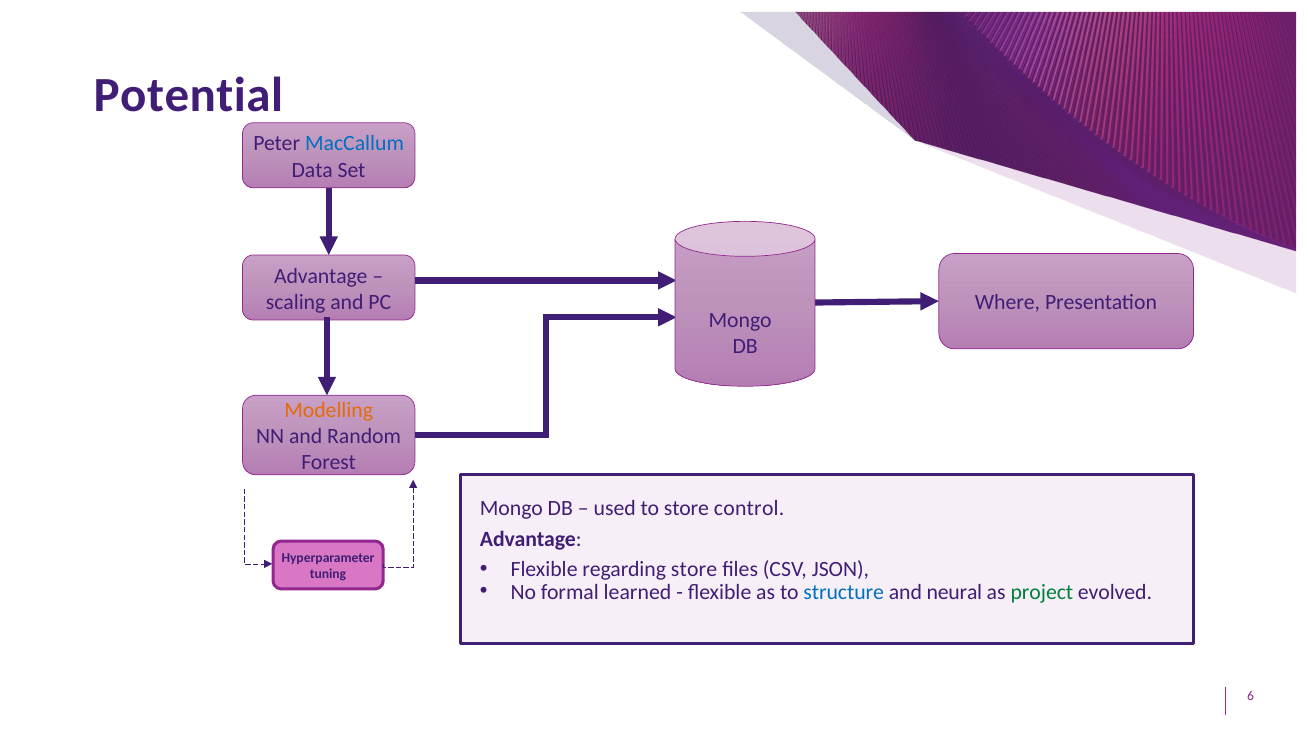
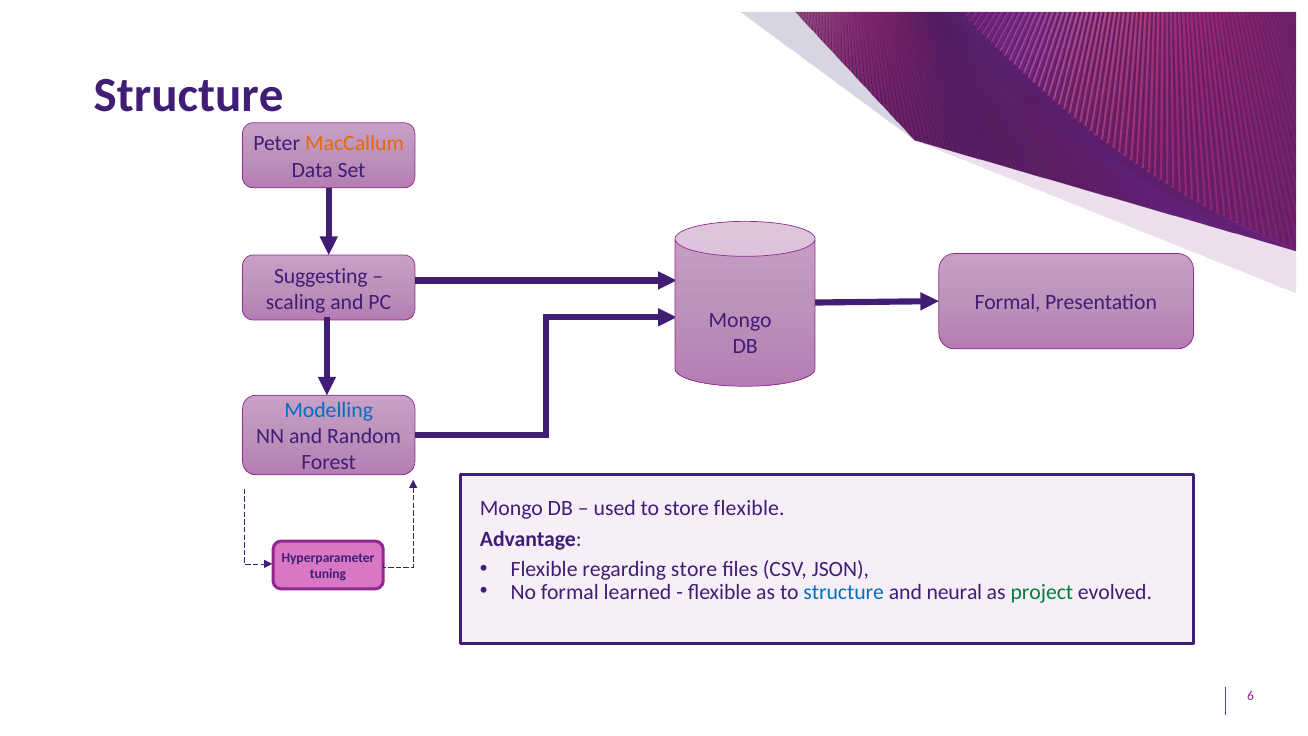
Potential at (188, 95): Potential -> Structure
MacCallum colour: blue -> orange
Advantage at (321, 276): Advantage -> Suggesting
Where at (1008, 303): Where -> Formal
Modelling colour: orange -> blue
store control: control -> flexible
